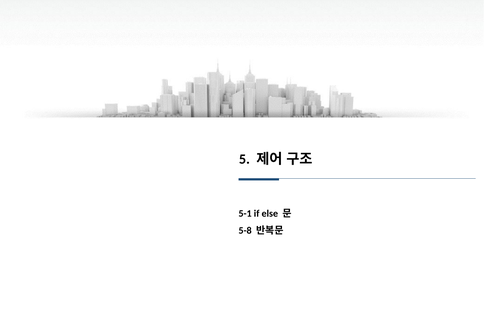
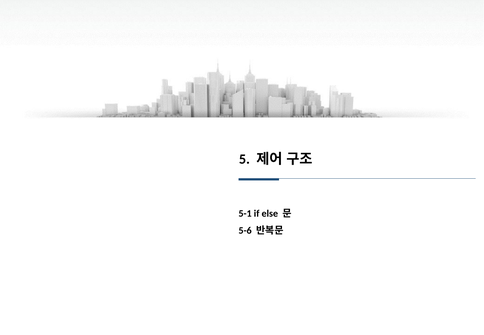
5-8: 5-8 -> 5-6
